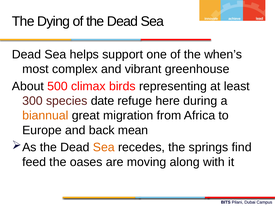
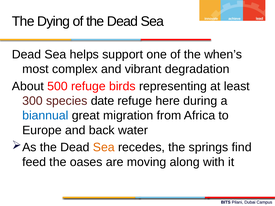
greenhouse: greenhouse -> degradation
500 climax: climax -> refuge
biannual colour: orange -> blue
mean: mean -> water
